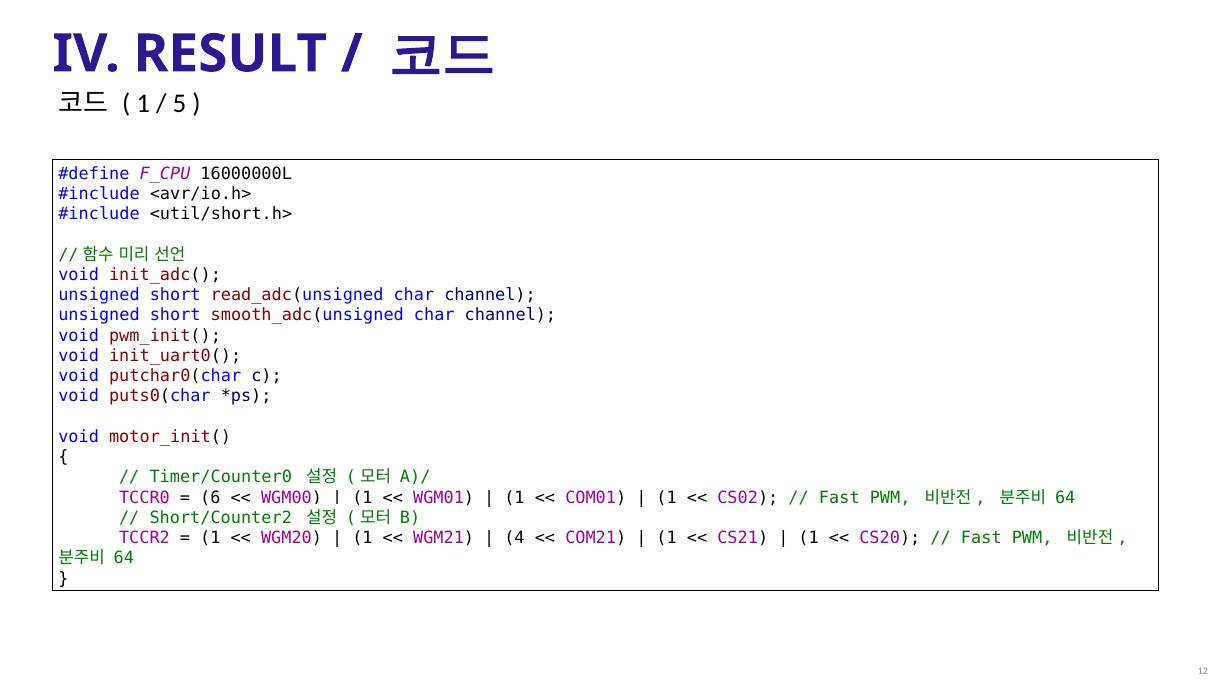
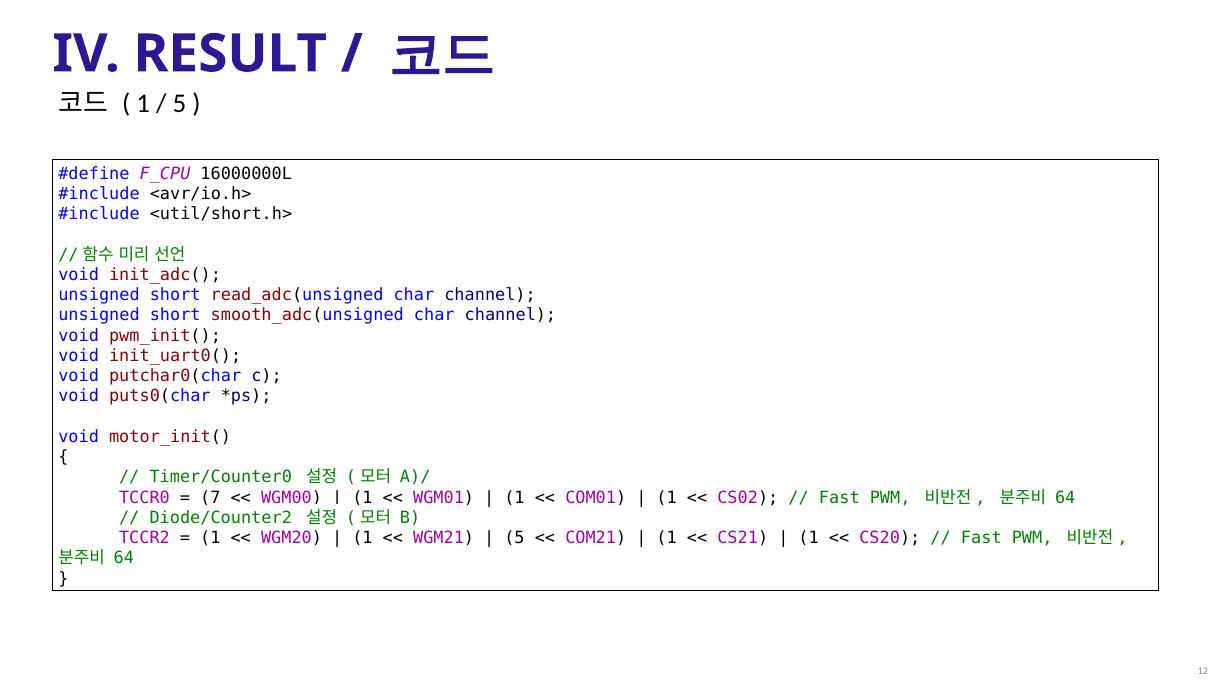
6: 6 -> 7
Short/Counter2: Short/Counter2 -> Diode/Counter2
4 at (515, 538): 4 -> 5
